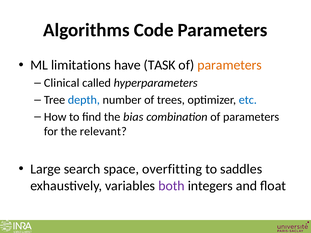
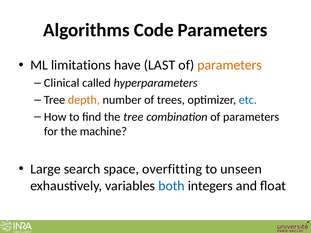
TASK: TASK -> LAST
depth colour: blue -> orange
the bias: bias -> tree
relevant: relevant -> machine
saddles: saddles -> unseen
both colour: purple -> blue
